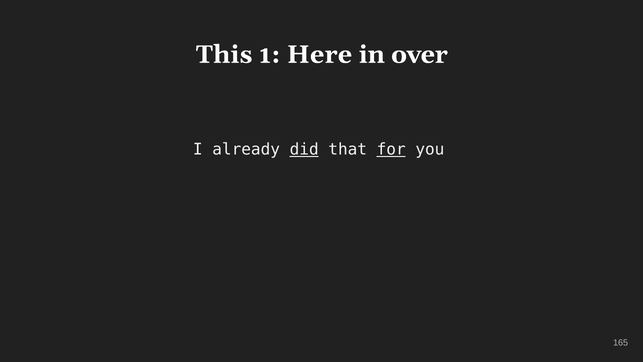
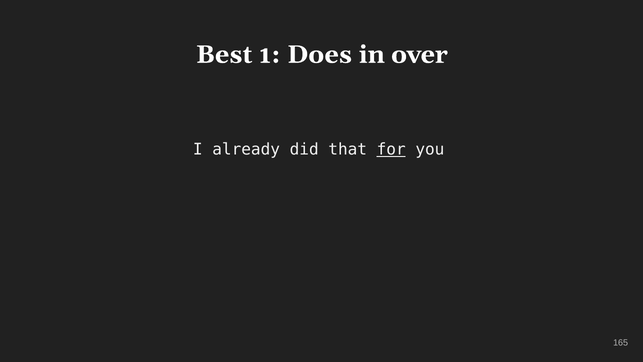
This: This -> Best
Here: Here -> Does
did underline: present -> none
